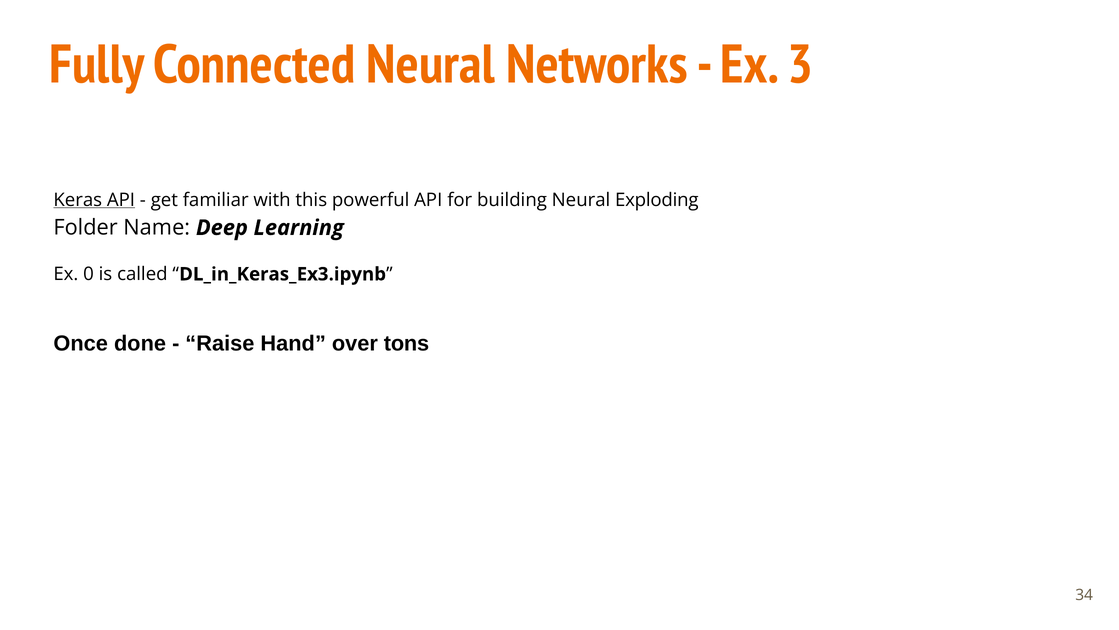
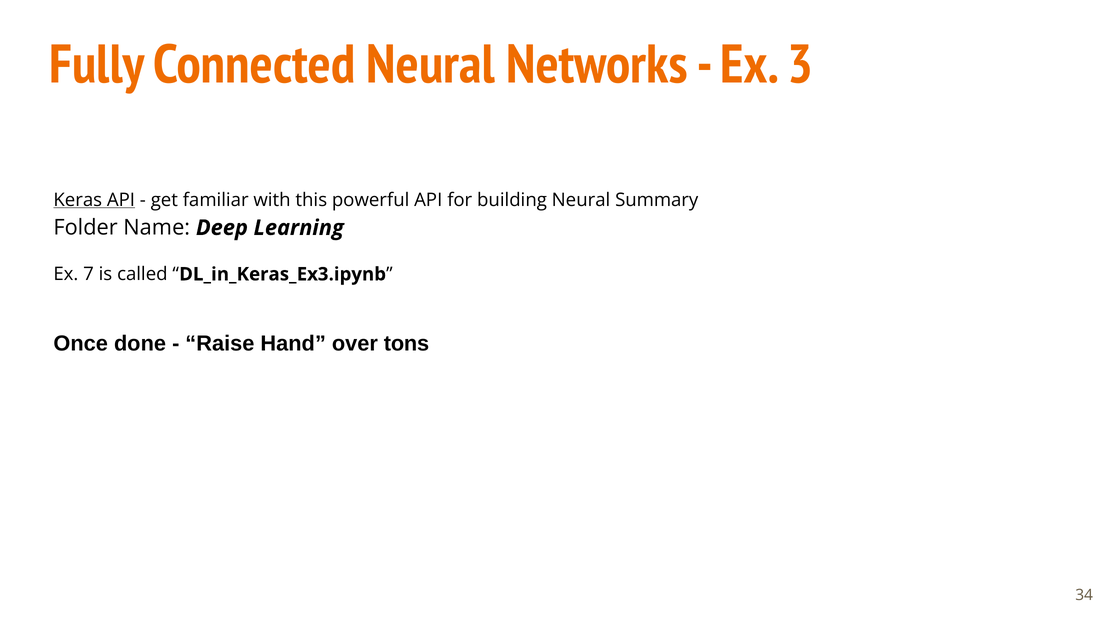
Exploding: Exploding -> Summary
0: 0 -> 7
